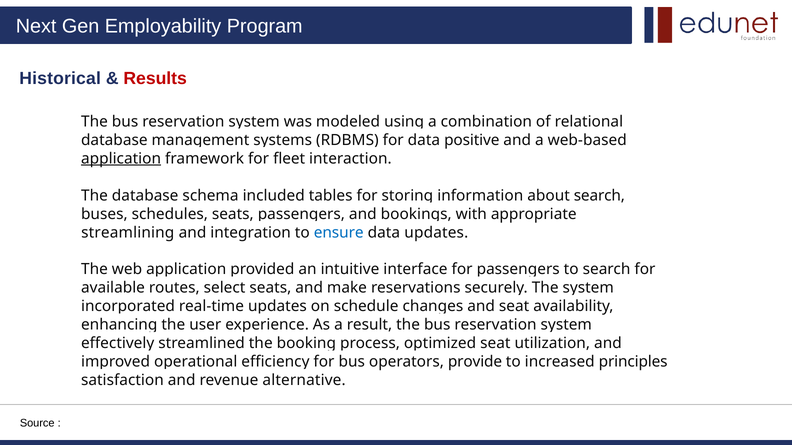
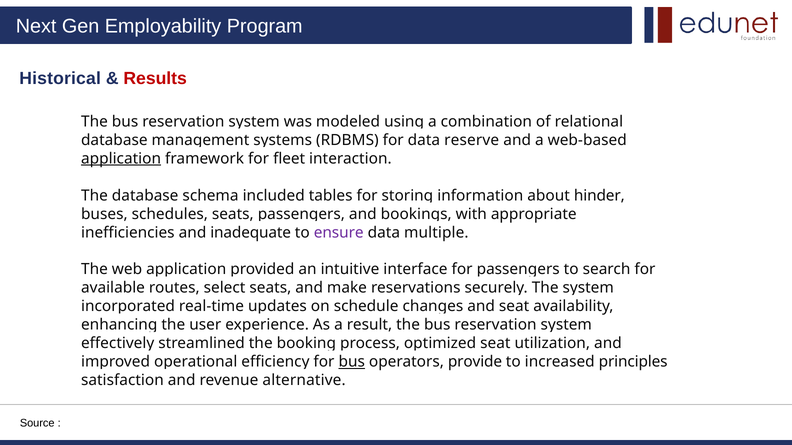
positive: positive -> reserve
search at (599, 196): search -> hinder
streamlining: streamlining -> inefficiencies
integration: integration -> inadequate
ensure colour: blue -> purple
data updates: updates -> multiple
bus at (352, 362) underline: none -> present
